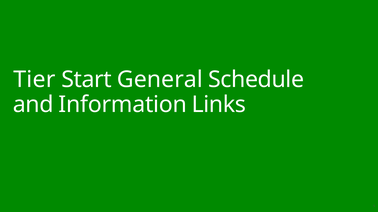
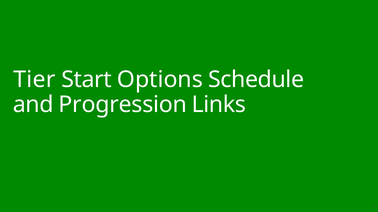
General: General -> Options
Information: Information -> Progression
